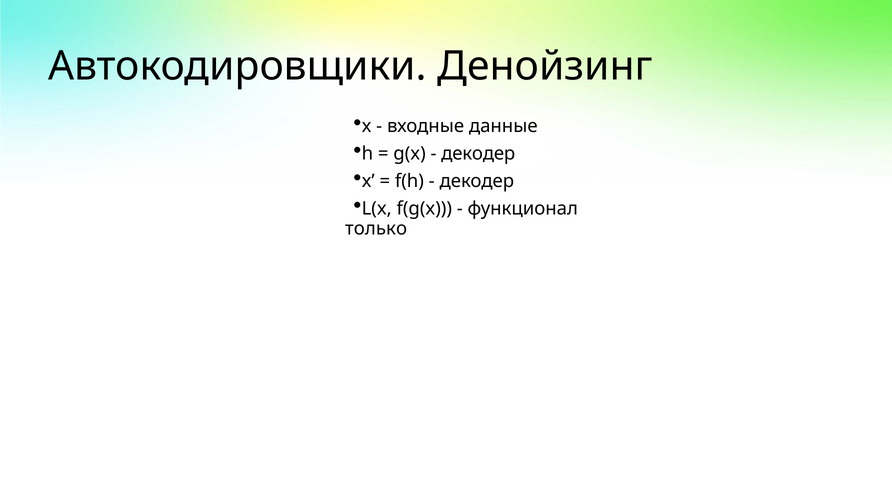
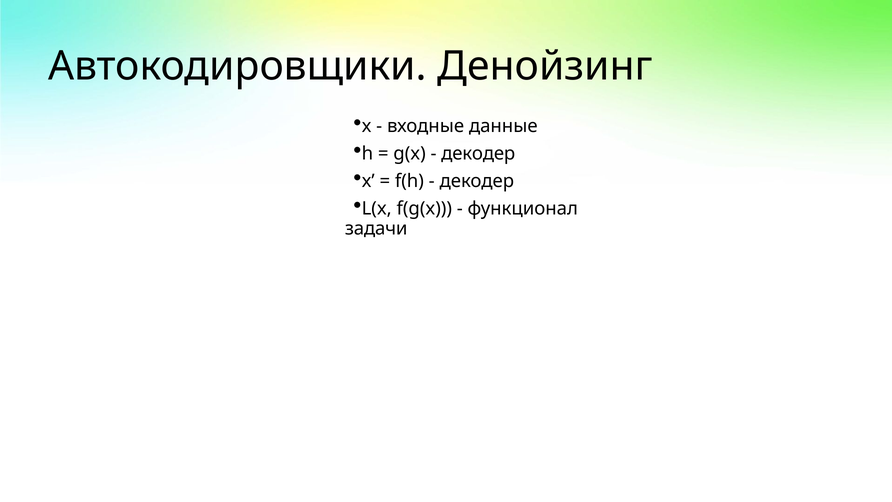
только: только -> задачи
